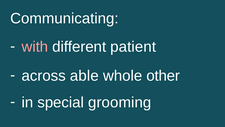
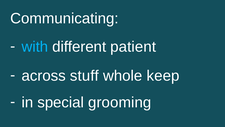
with colour: pink -> light blue
able: able -> stuff
other: other -> keep
